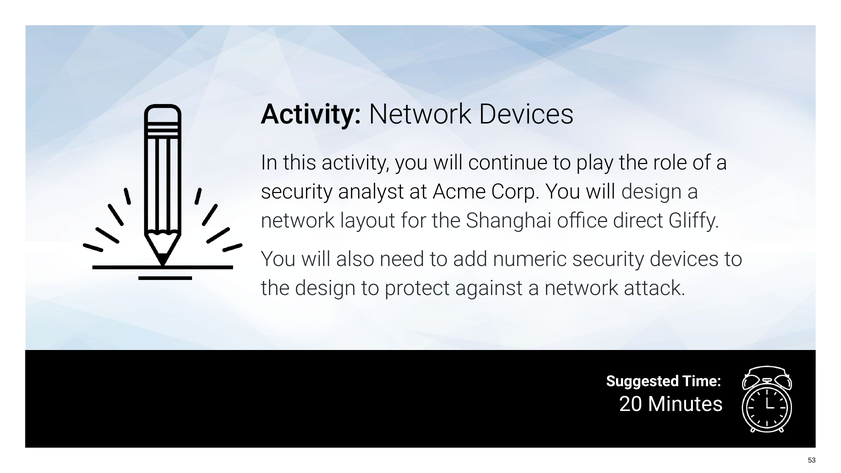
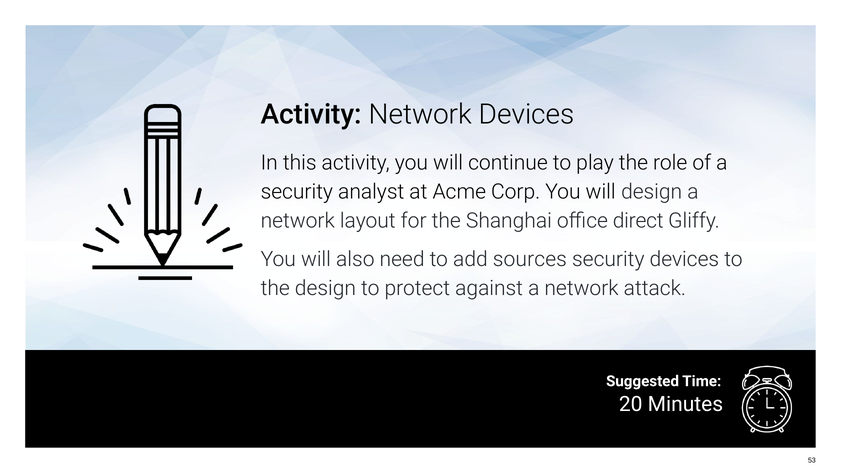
numeric: numeric -> sources
